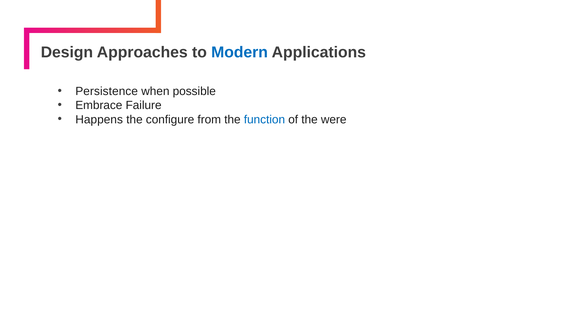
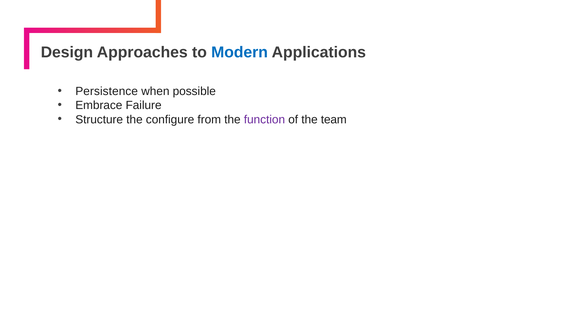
Happens: Happens -> Structure
function colour: blue -> purple
were: were -> team
